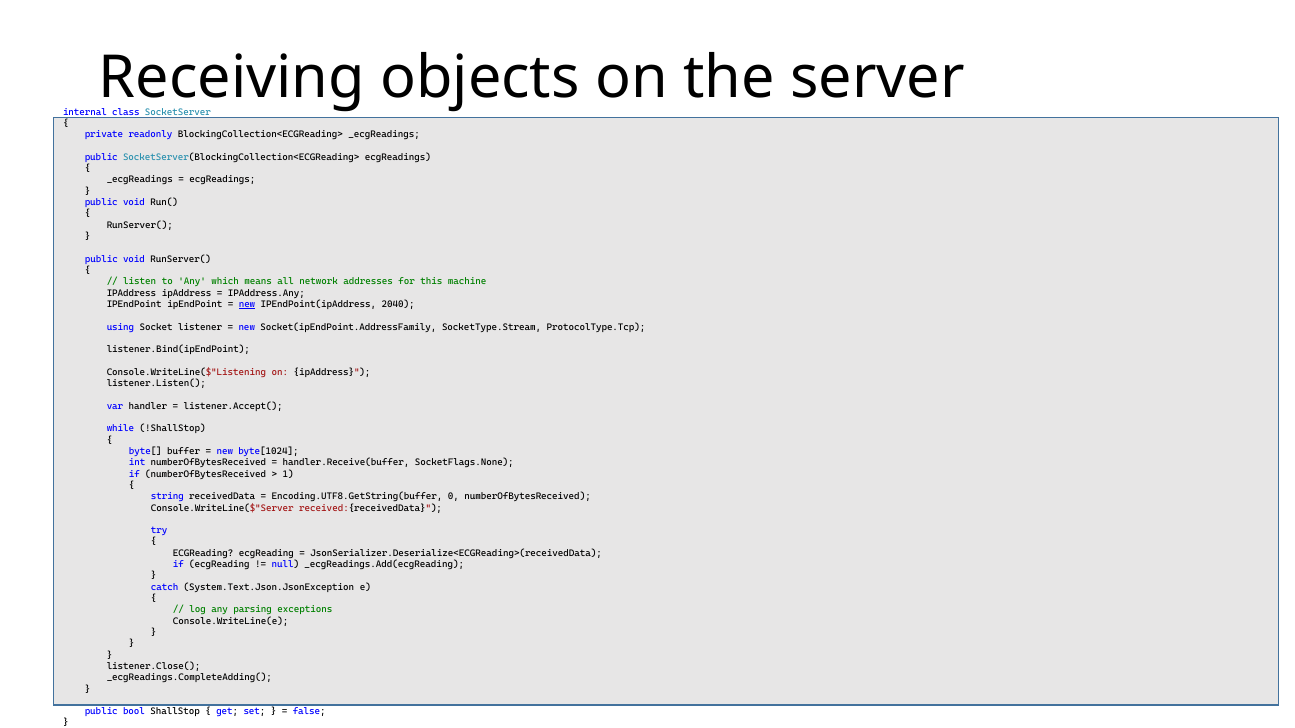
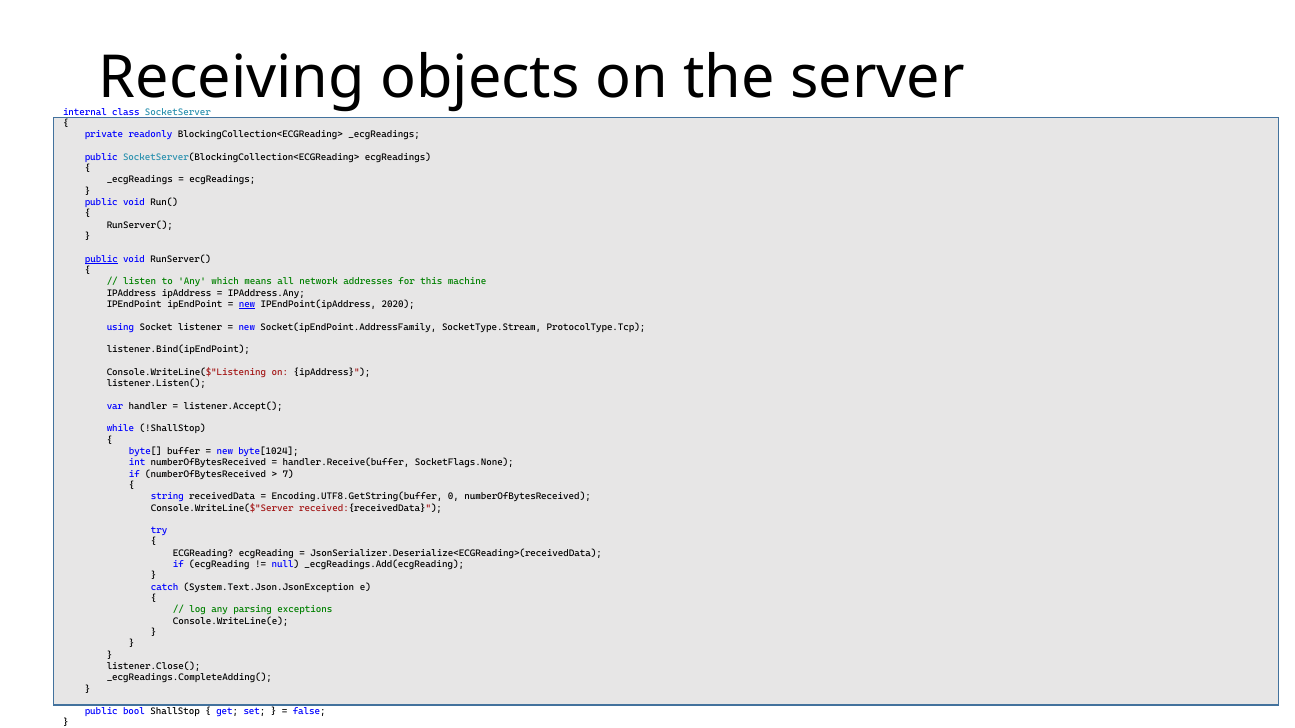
public at (101, 259) underline: none -> present
2040: 2040 -> 2020
1: 1 -> 7
